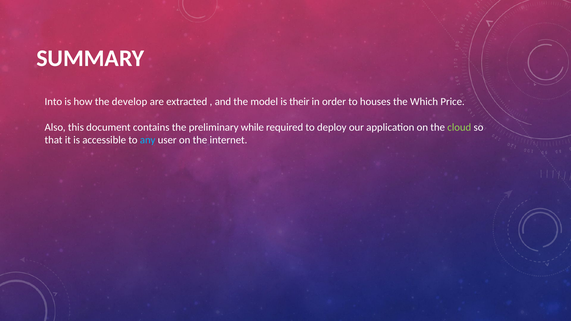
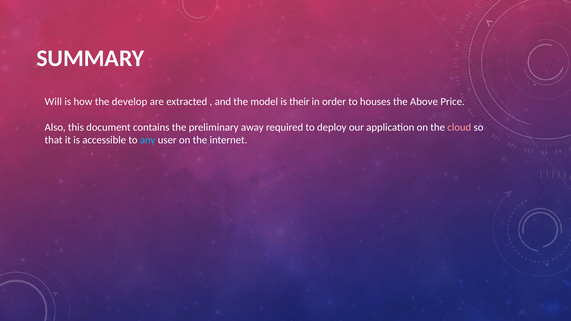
Into: Into -> Will
Which: Which -> Above
while: while -> away
cloud colour: light green -> pink
